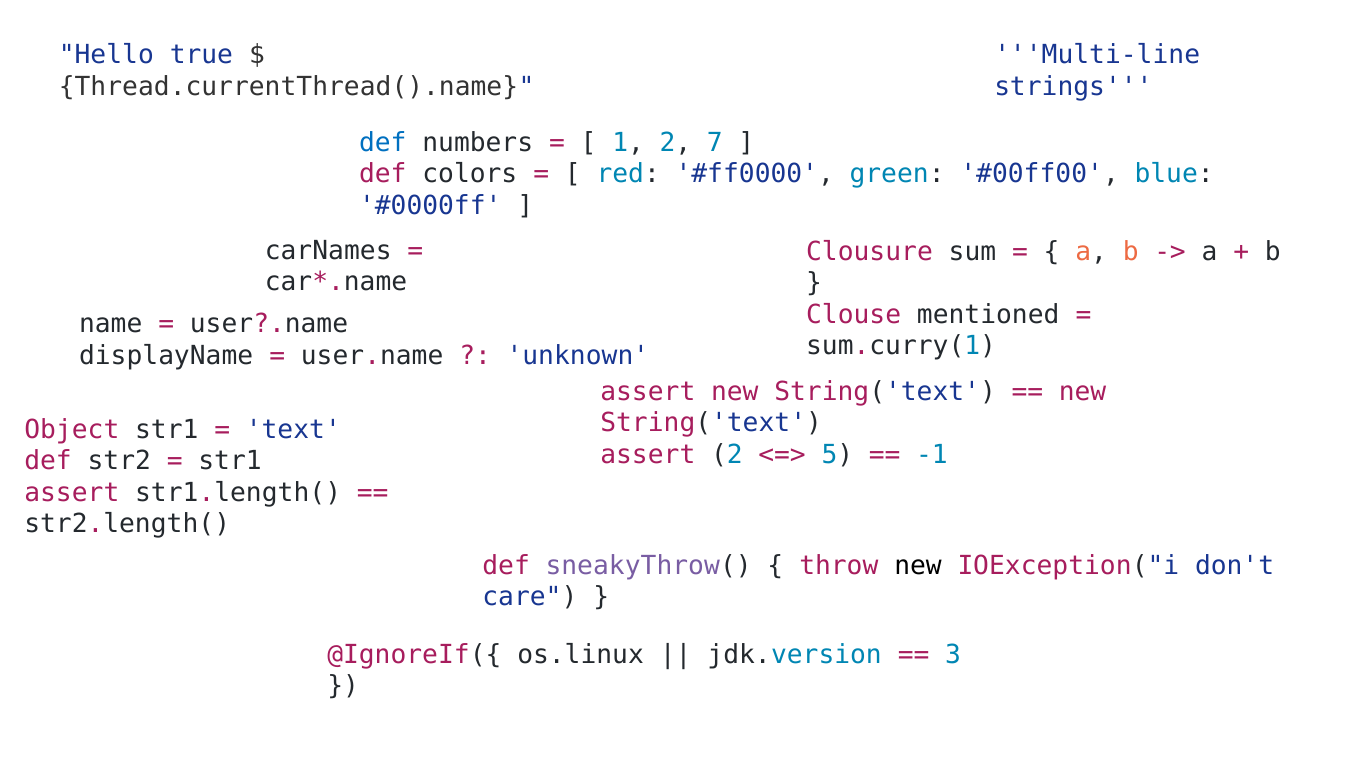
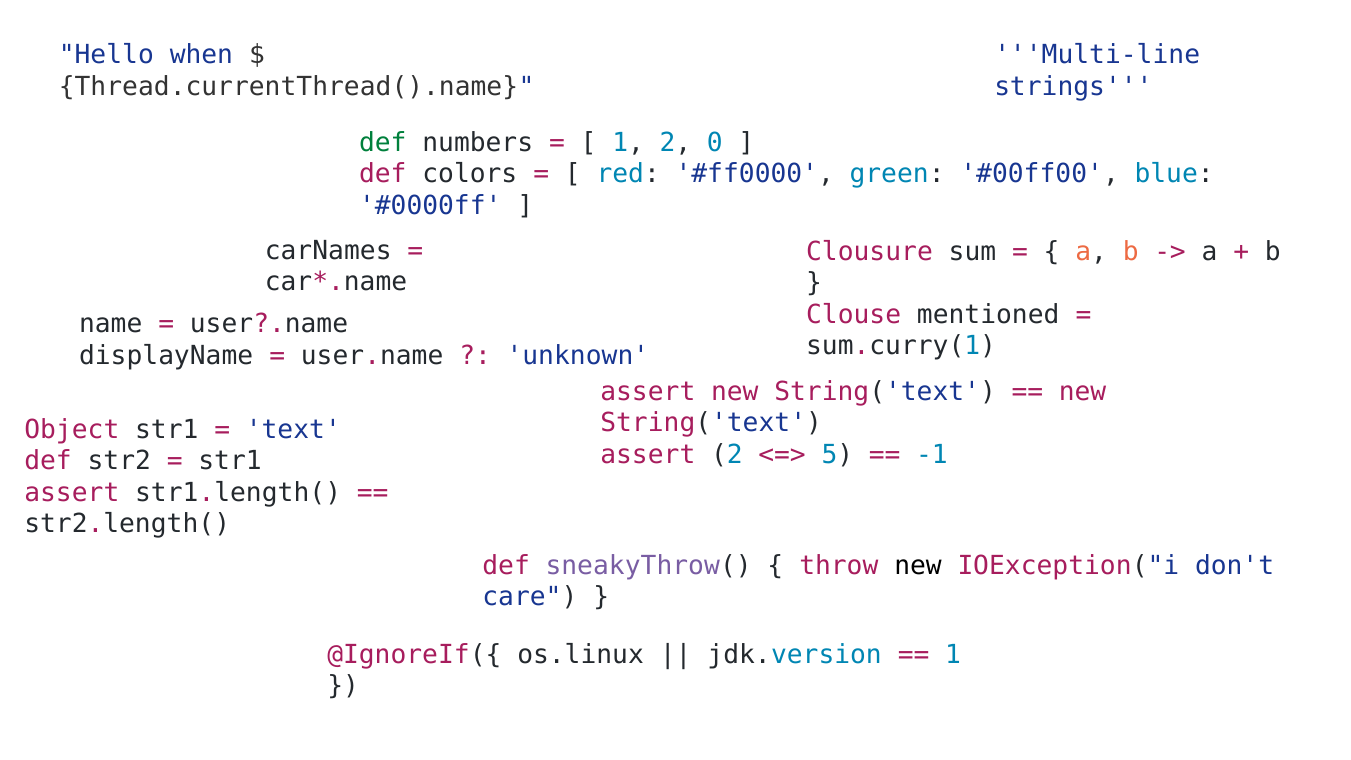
true: true -> when
def at (383, 143) colour: blue -> green
7: 7 -> 0
3 at (953, 654): 3 -> 1
